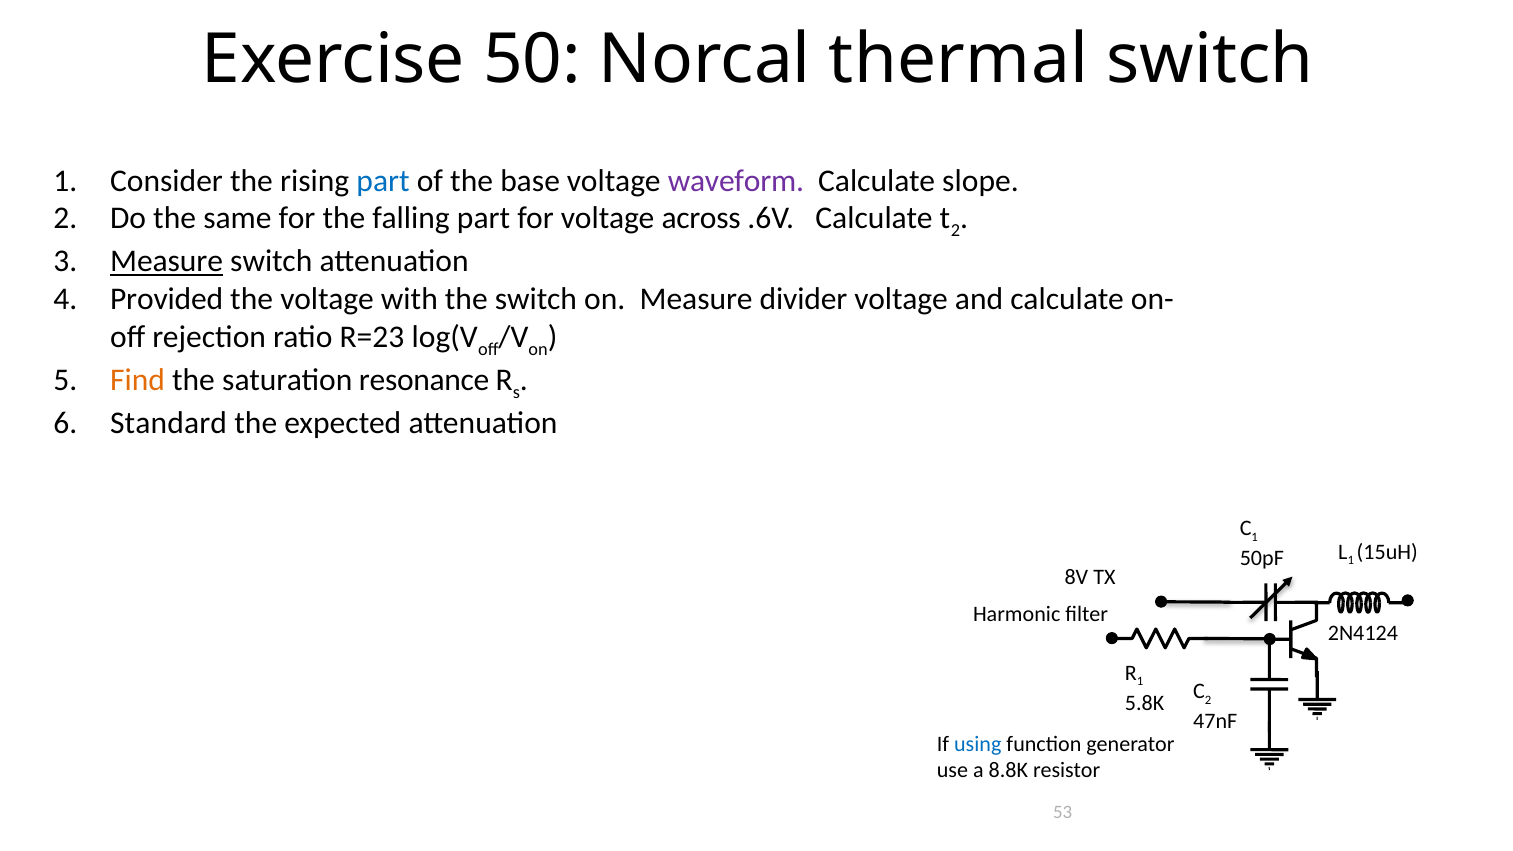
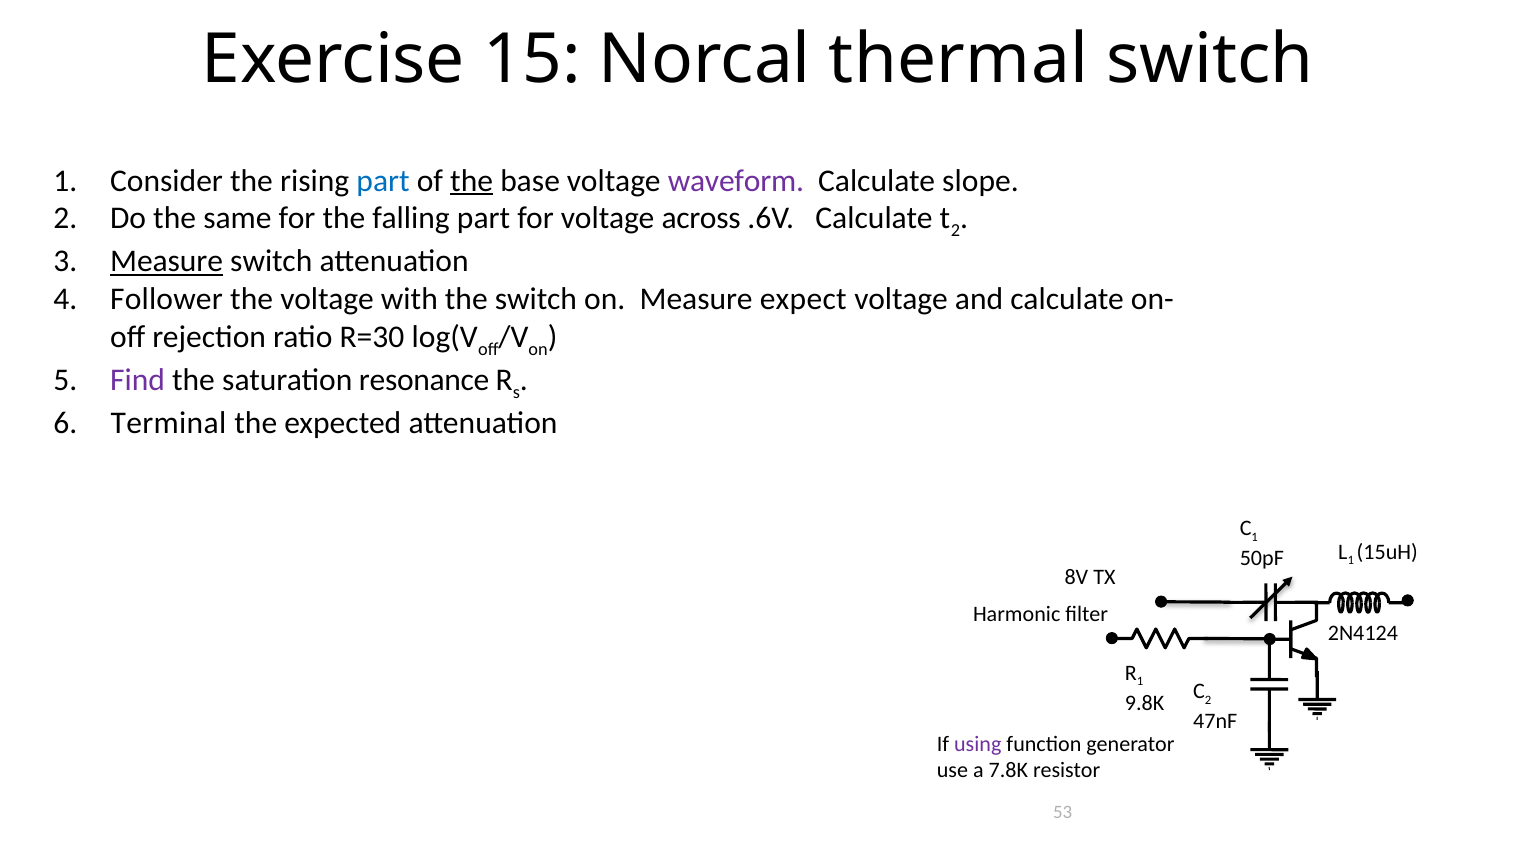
50: 50 -> 15
the at (472, 181) underline: none -> present
Provided: Provided -> Follower
divider: divider -> expect
R=23: R=23 -> R=30
Find colour: orange -> purple
Standard: Standard -> Terminal
5.8K: 5.8K -> 9.8K
using colour: blue -> purple
8.8K: 8.8K -> 7.8K
